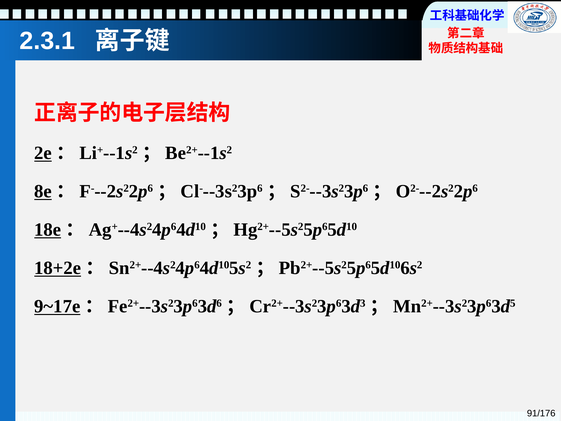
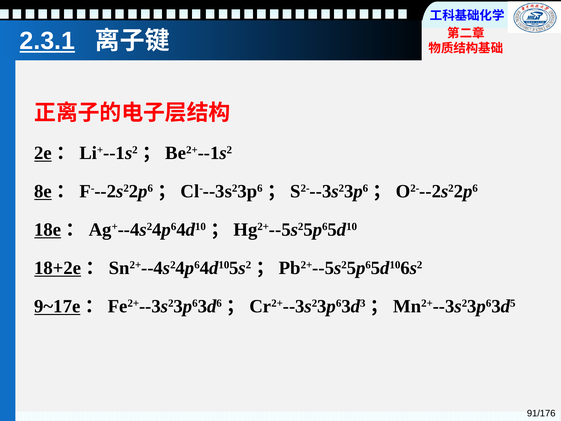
2.3.1 underline: none -> present
